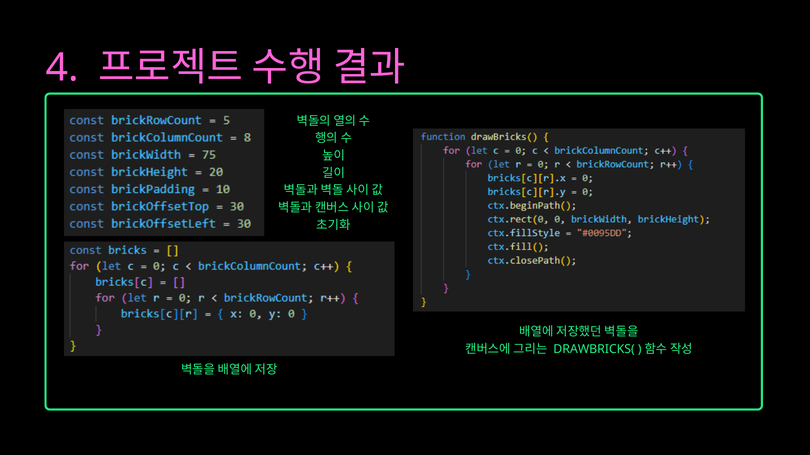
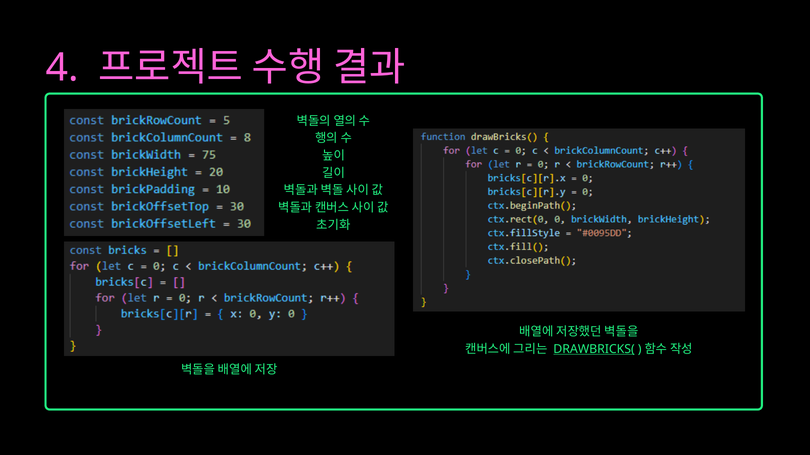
DRAWBRICKS( underline: none -> present
